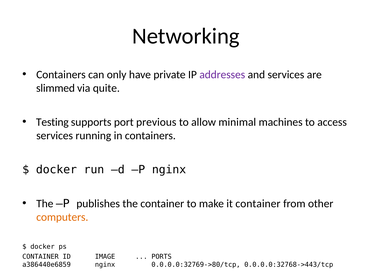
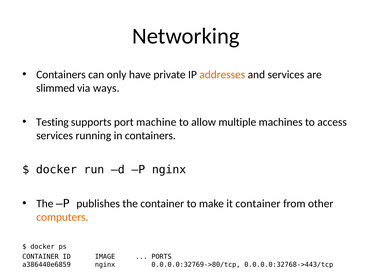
addresses colour: purple -> orange
quite: quite -> ways
previous: previous -> machine
minimal: minimal -> multiple
